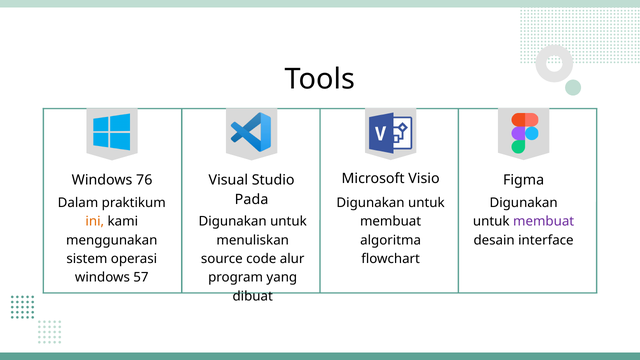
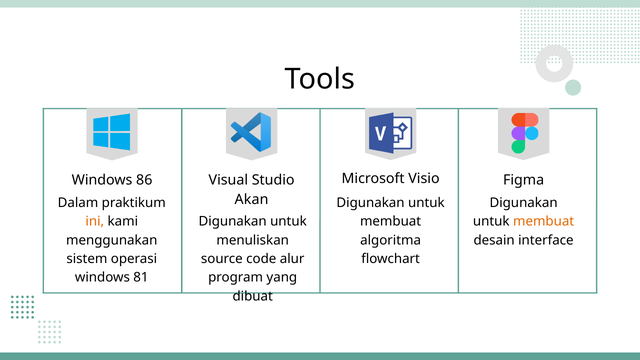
76: 76 -> 86
Pada: Pada -> Akan
membuat at (544, 222) colour: purple -> orange
57: 57 -> 81
